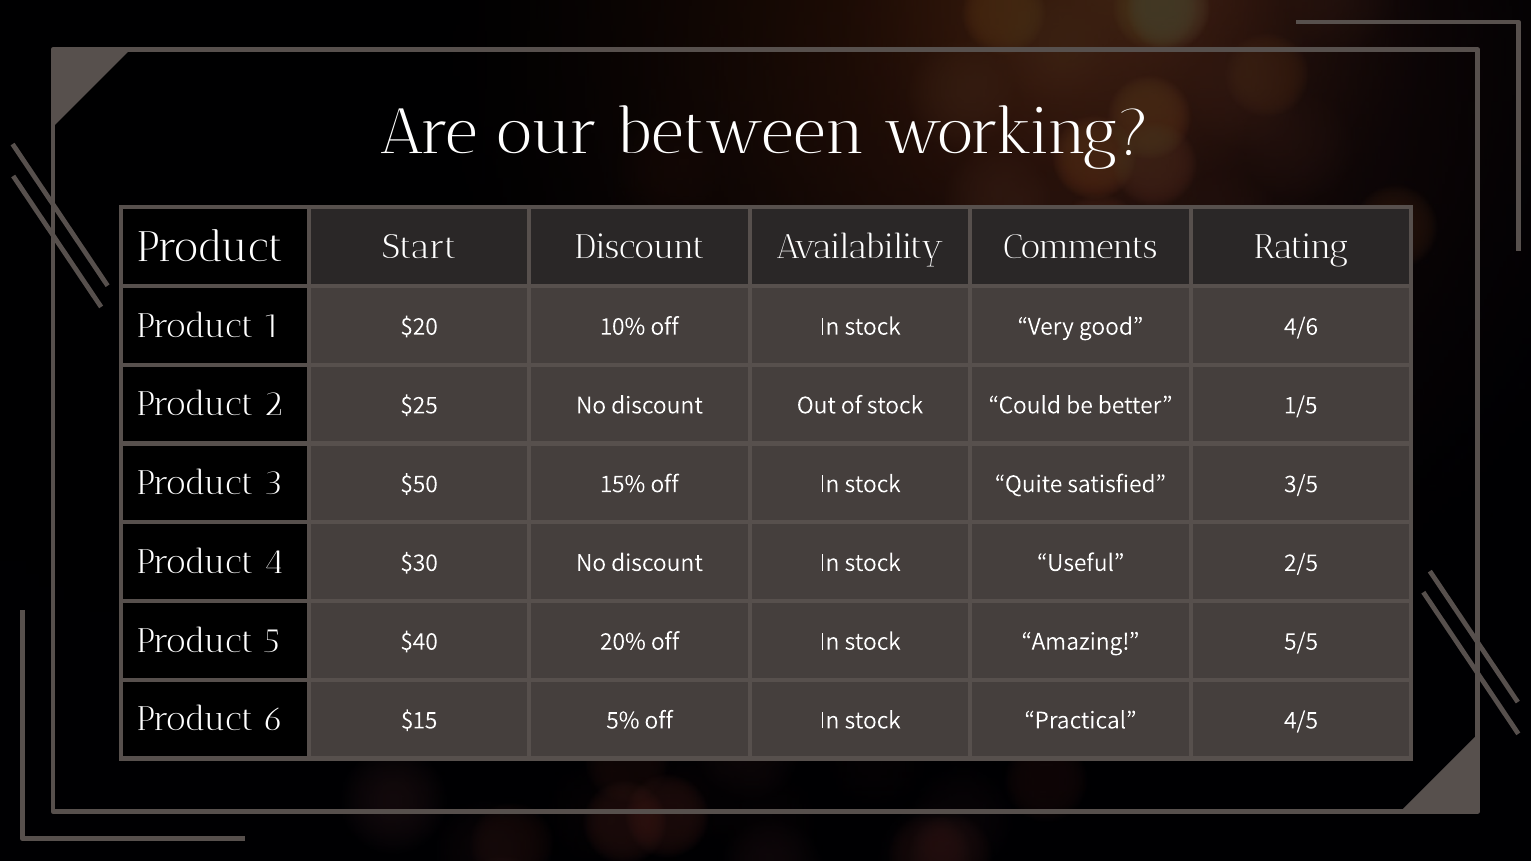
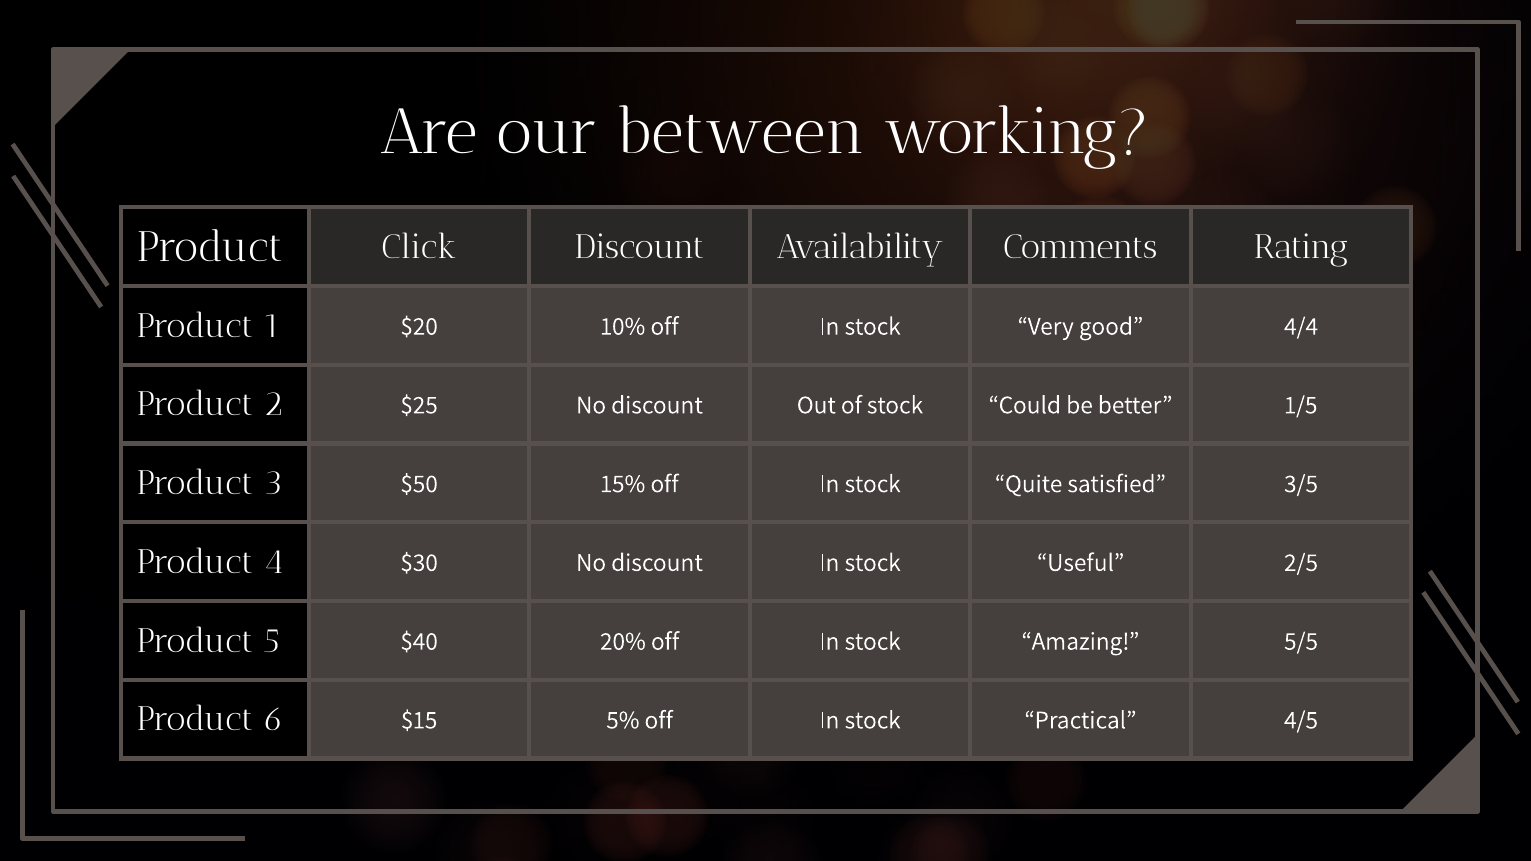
Start: Start -> Click
4/6: 4/6 -> 4/4
